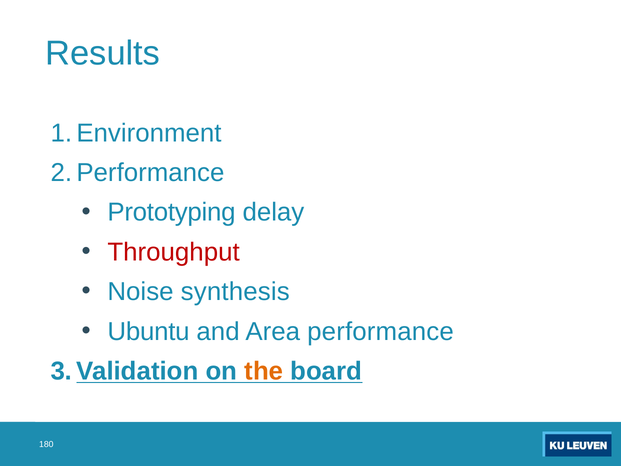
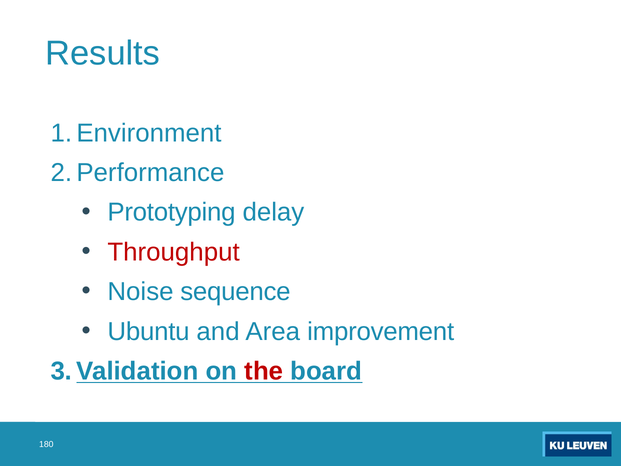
synthesis: synthesis -> sequence
performance: performance -> improvement
the colour: orange -> red
